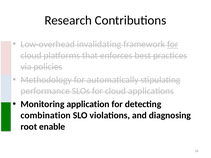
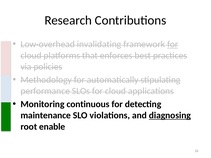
application: application -> continuous
combination: combination -> maintenance
diagnosing underline: none -> present
